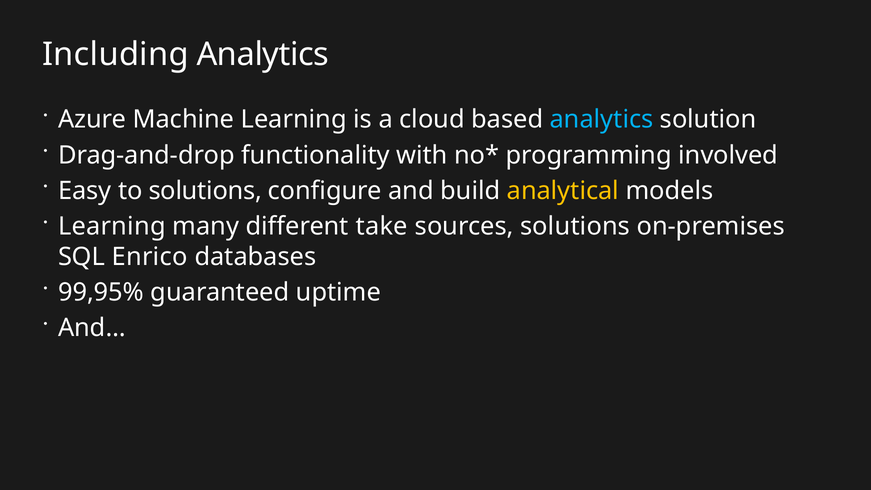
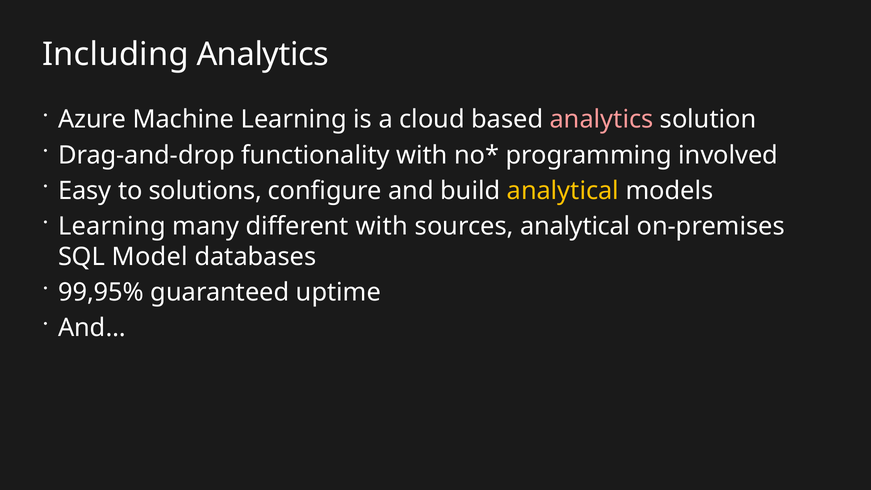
analytics at (602, 120) colour: light blue -> pink
different take: take -> with
sources solutions: solutions -> analytical
Enrico: Enrico -> Model
